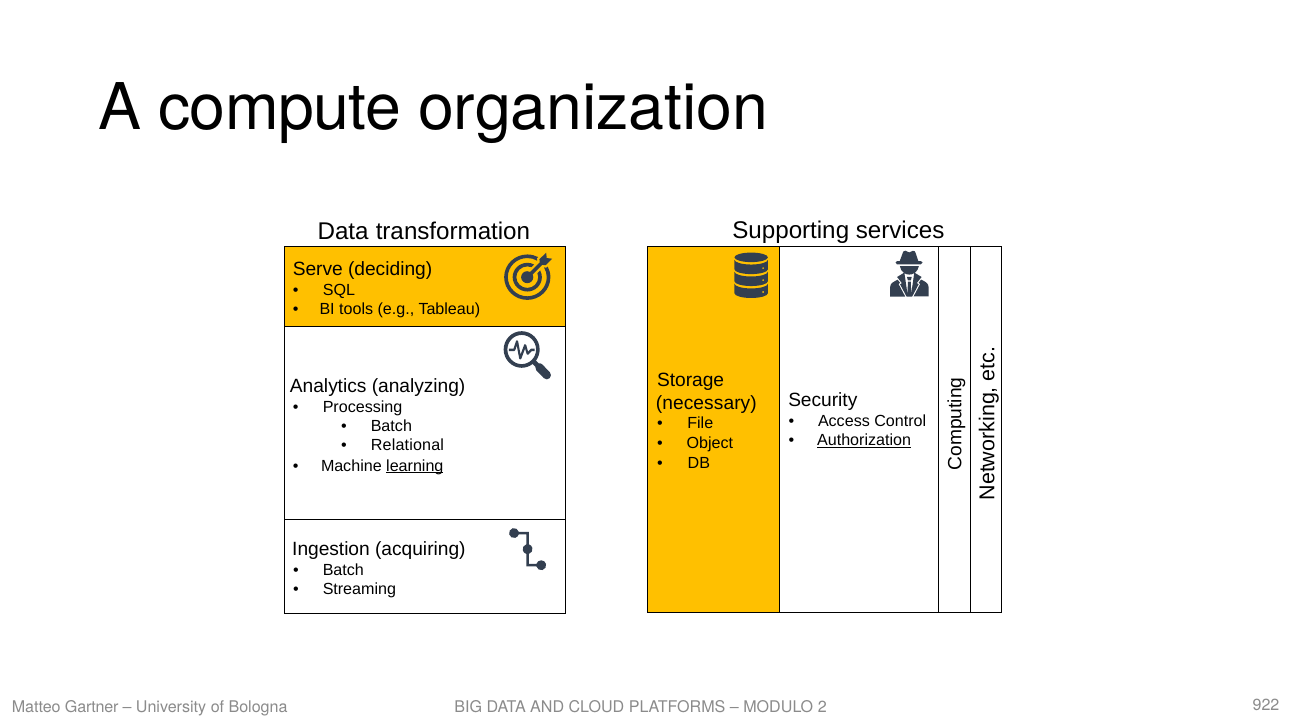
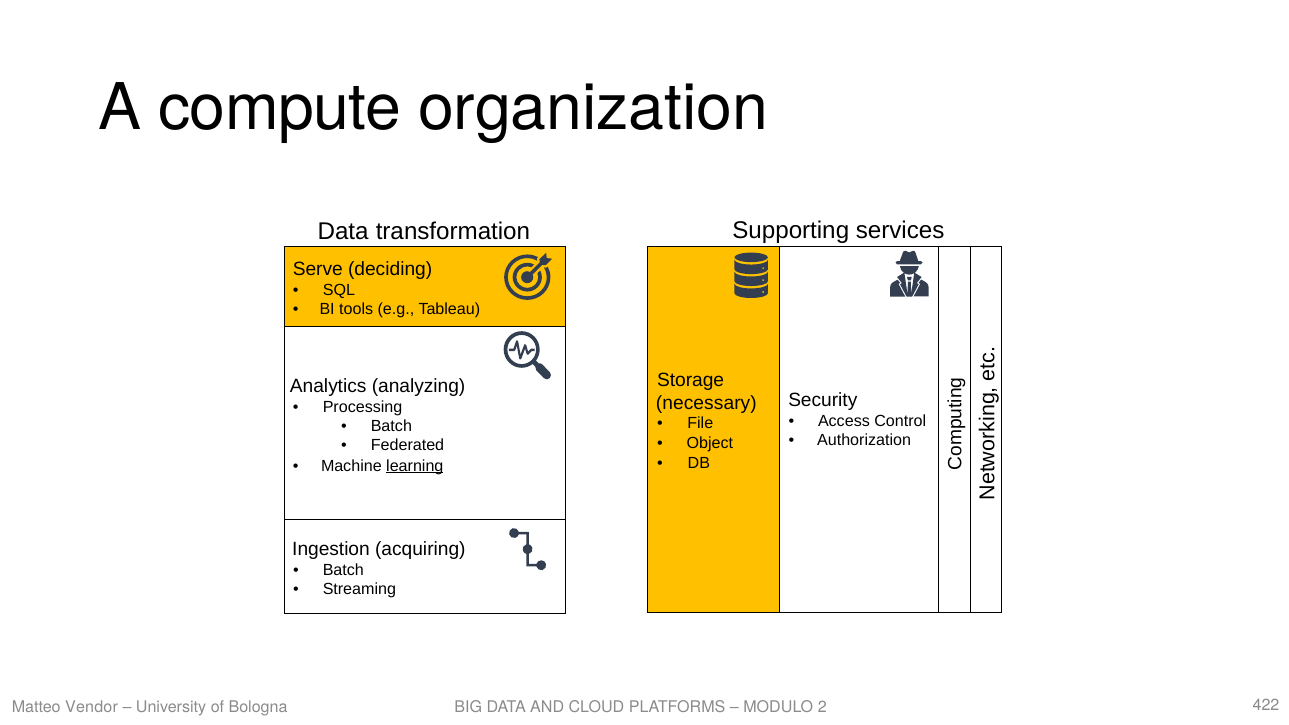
Authorization underline: present -> none
Relational: Relational -> Federated
Gartner: Gartner -> Vendor
922: 922 -> 422
